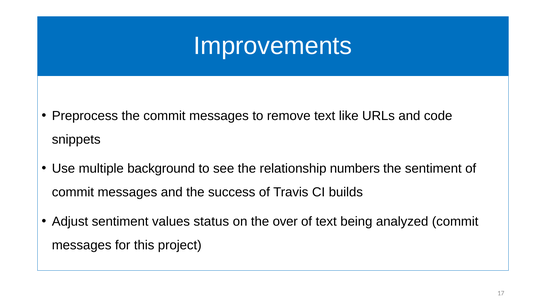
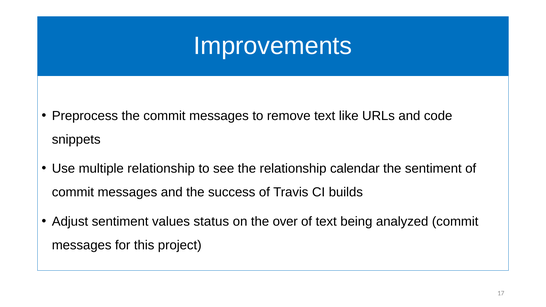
multiple background: background -> relationship
numbers: numbers -> calendar
